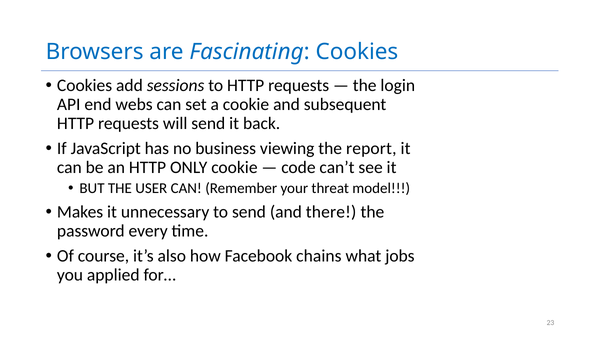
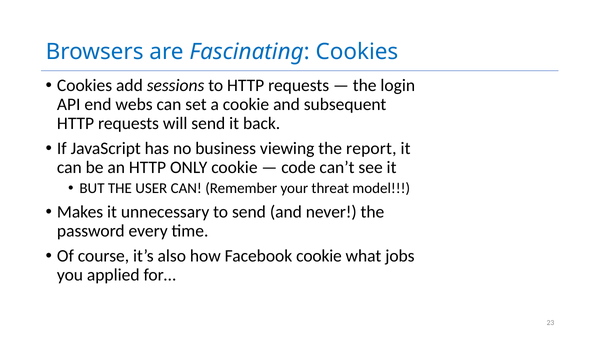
there: there -> never
Facebook chains: chains -> cookie
